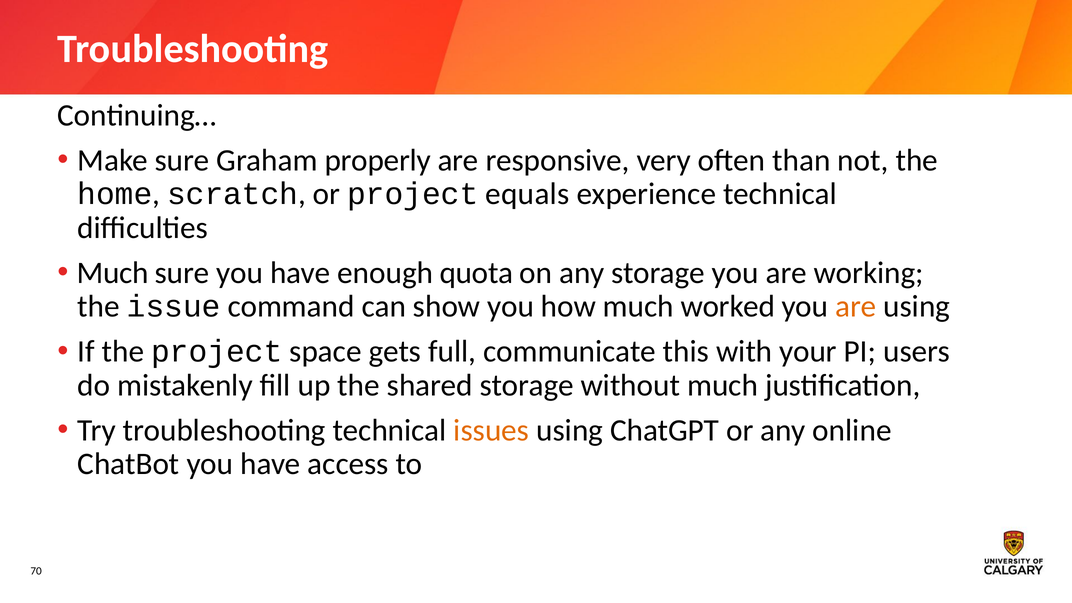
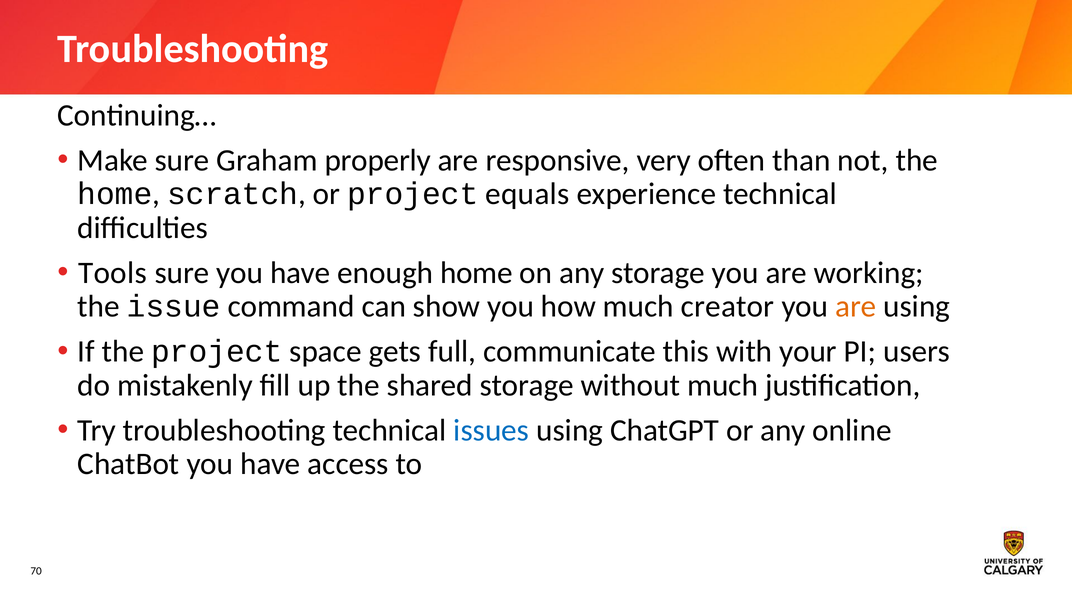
Much at (113, 273): Much -> Tools
enough quota: quota -> home
worked: worked -> creator
issues colour: orange -> blue
